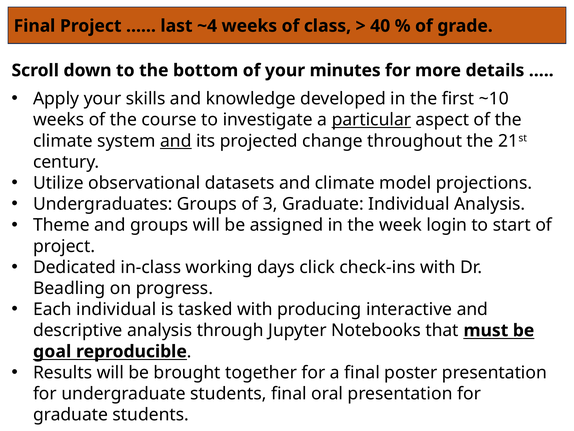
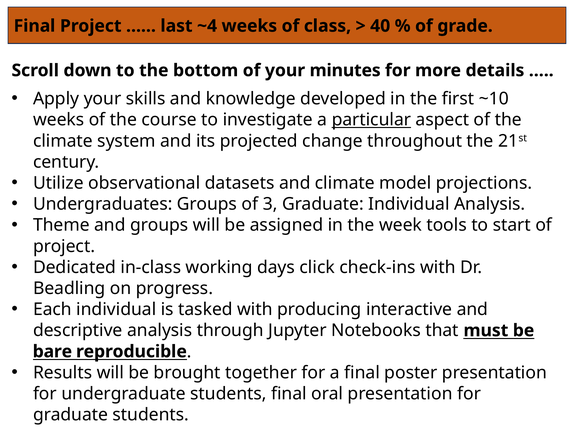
and at (176, 141) underline: present -> none
login: login -> tools
goal: goal -> bare
